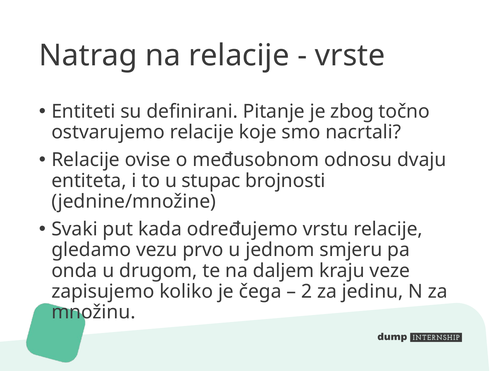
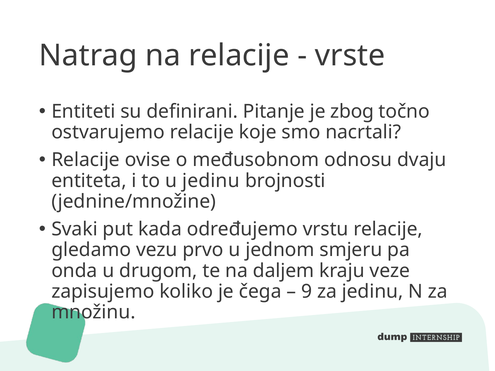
u stupac: stupac -> jedinu
2: 2 -> 9
